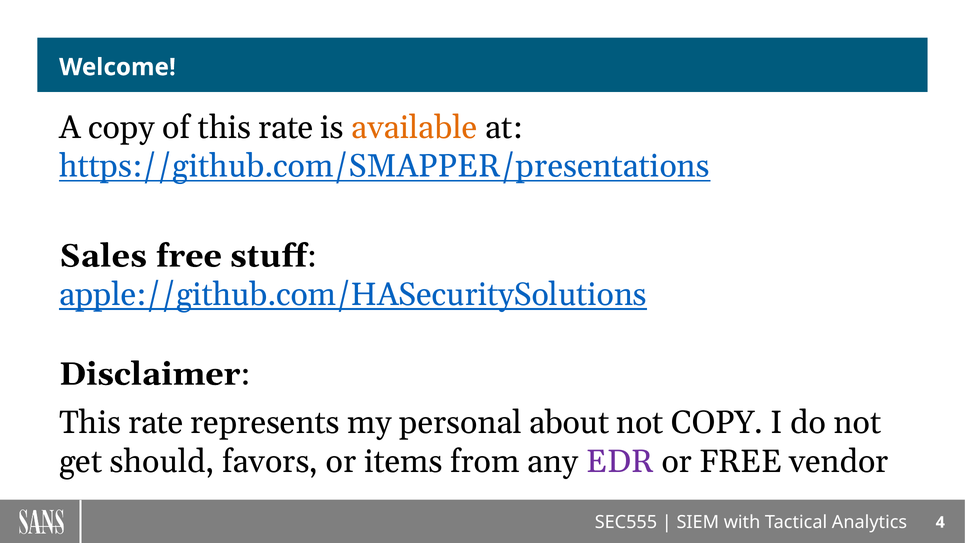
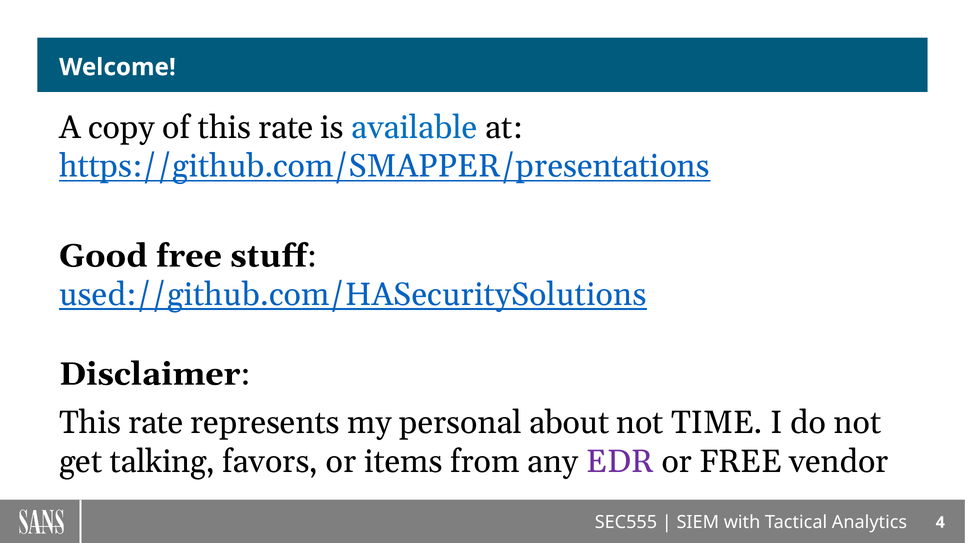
available colour: orange -> blue
Sales: Sales -> Good
apple://github.com/HASecuritySolutions: apple://github.com/HASecuritySolutions -> used://github.com/HASecuritySolutions
not COPY: COPY -> TIME
should: should -> talking
